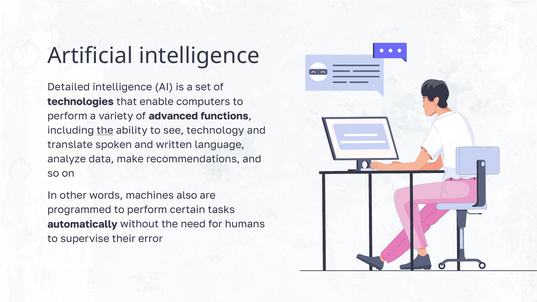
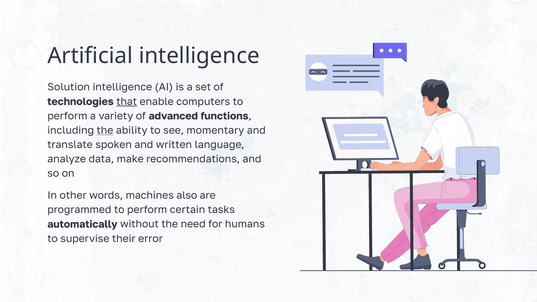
Detailed: Detailed -> Solution
that underline: none -> present
technology: technology -> momentary
